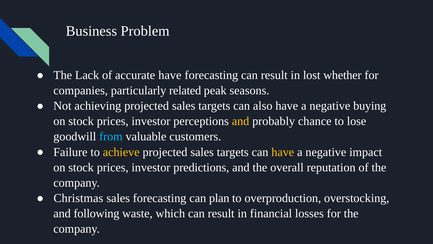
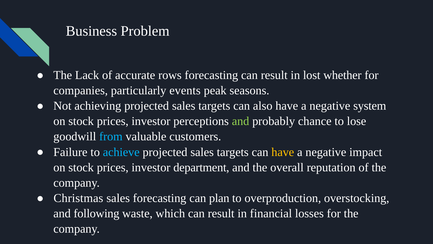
accurate have: have -> rows
related: related -> events
buying: buying -> system
and at (241, 121) colour: yellow -> light green
achieve colour: yellow -> light blue
predictions: predictions -> department
